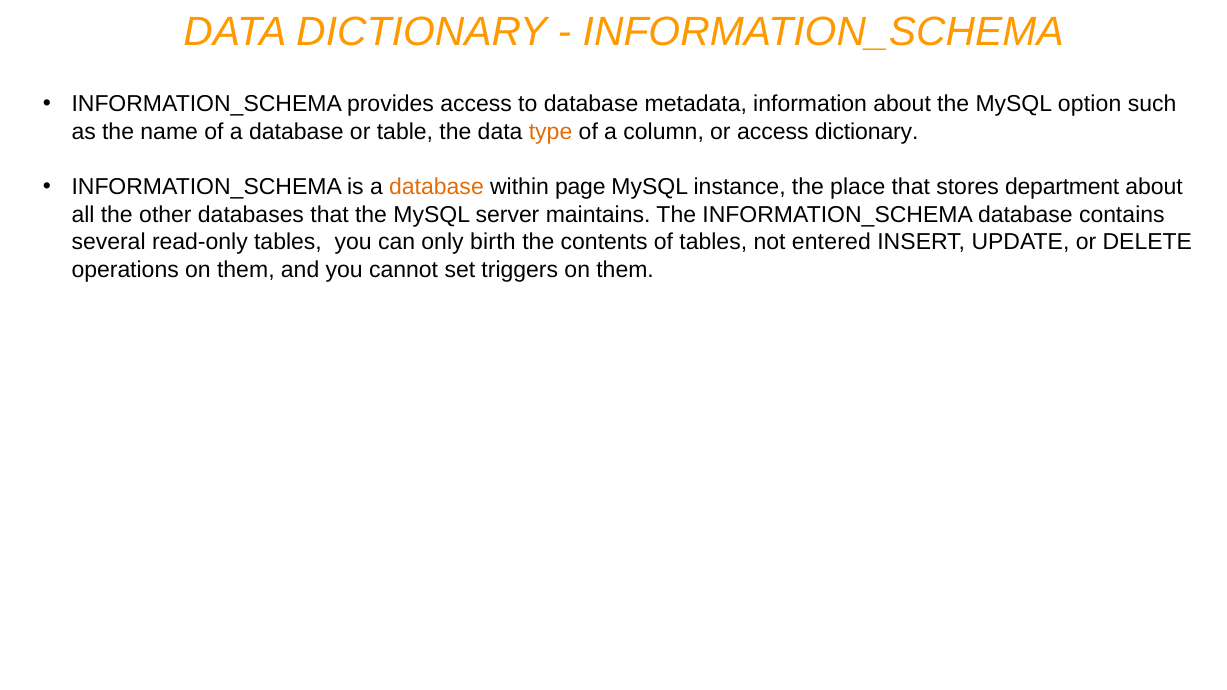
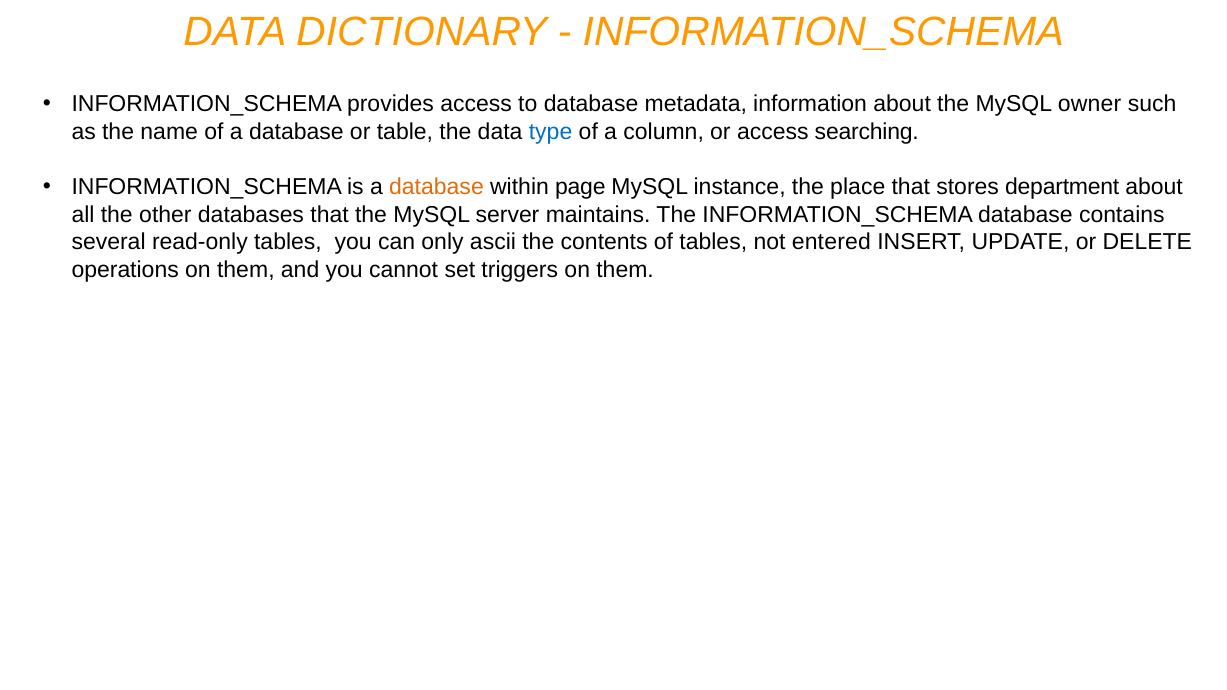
option: option -> owner
type colour: orange -> blue
access dictionary: dictionary -> searching
birth: birth -> ascii
